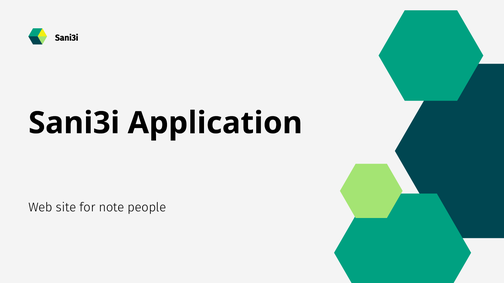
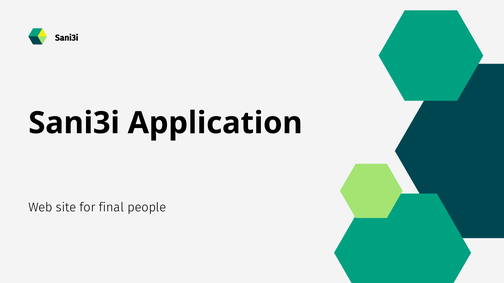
note: note -> final
